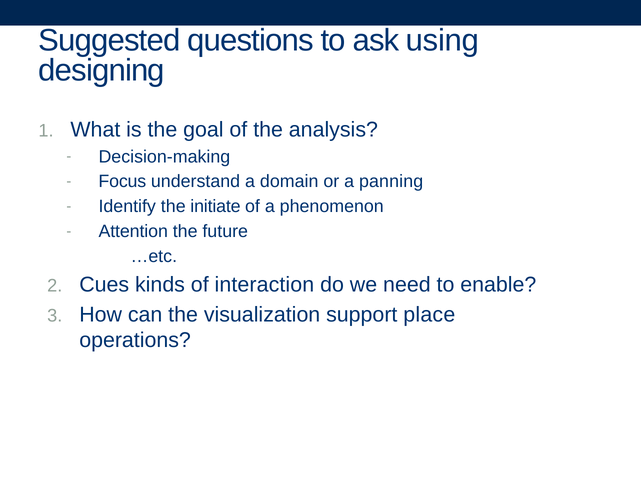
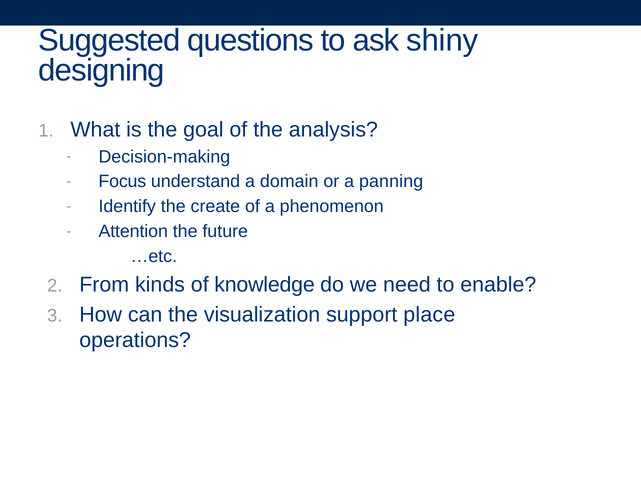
using: using -> shiny
initiate: initiate -> create
Cues: Cues -> From
interaction: interaction -> knowledge
